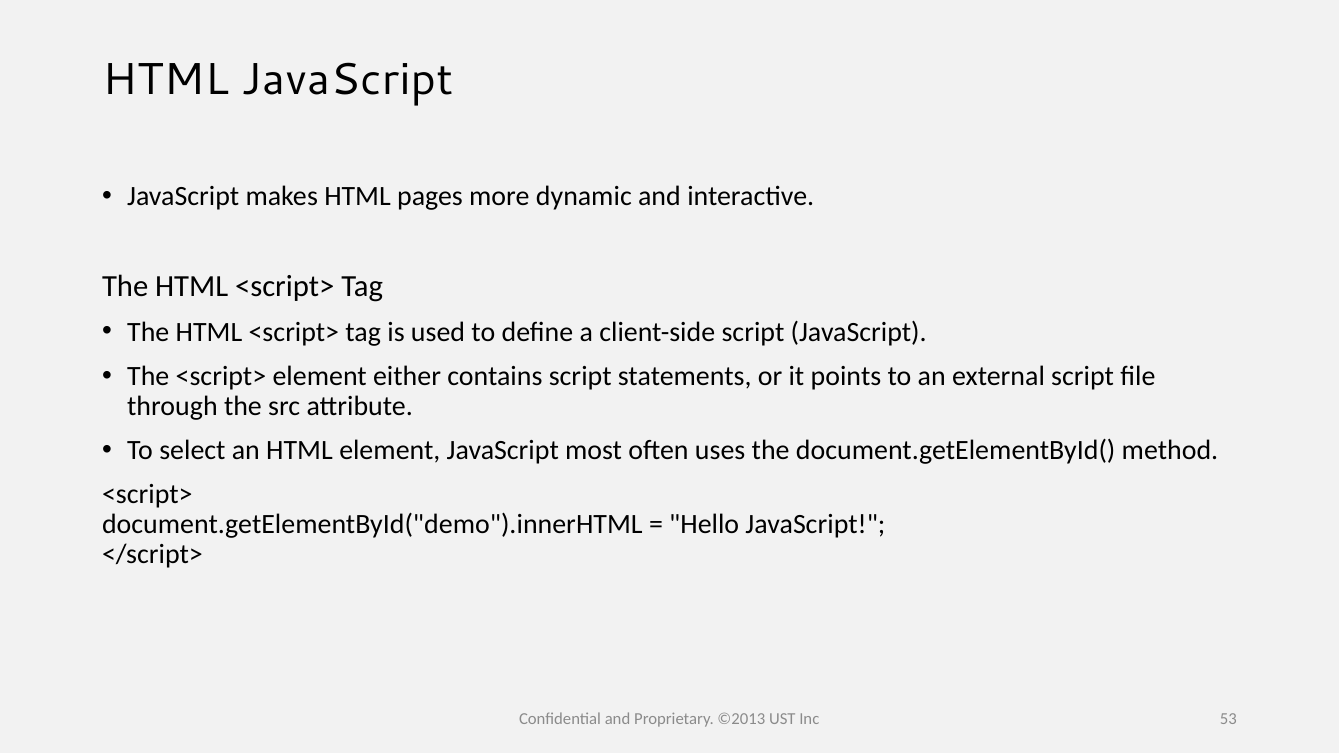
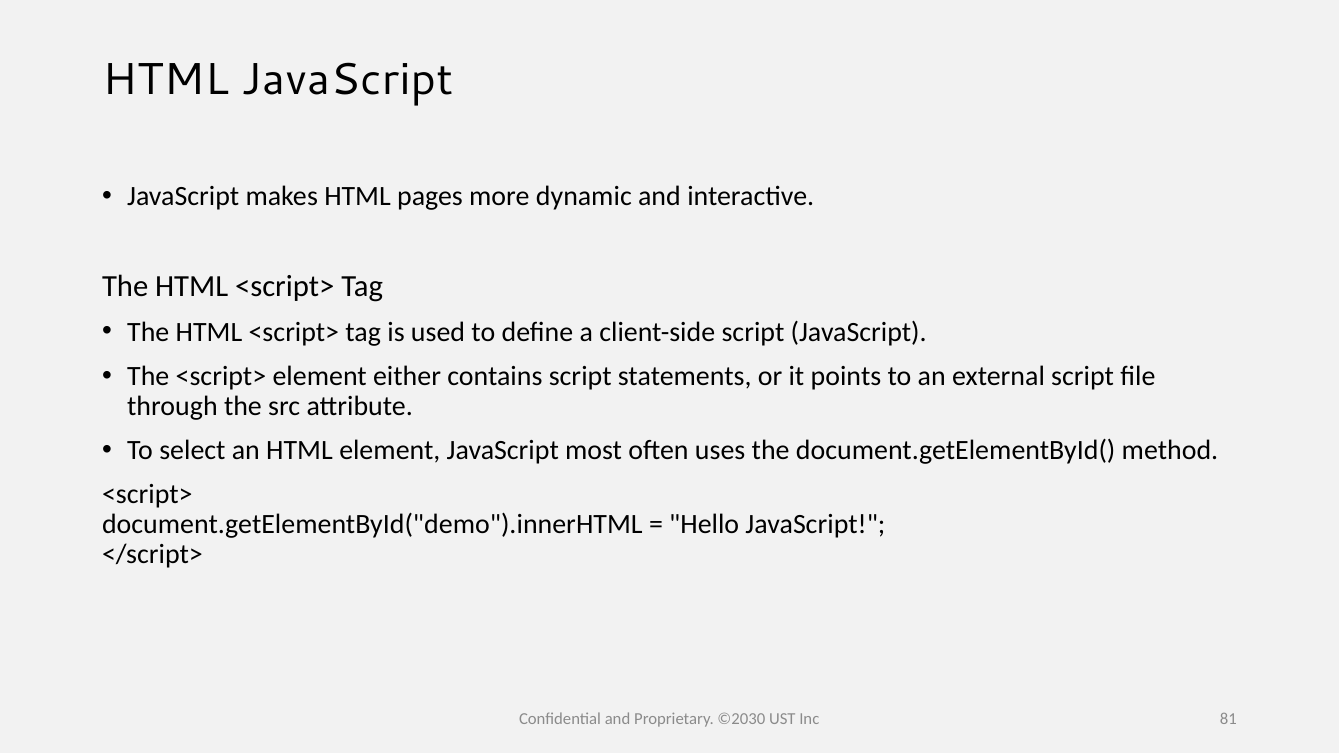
©2013: ©2013 -> ©2030
53: 53 -> 81
